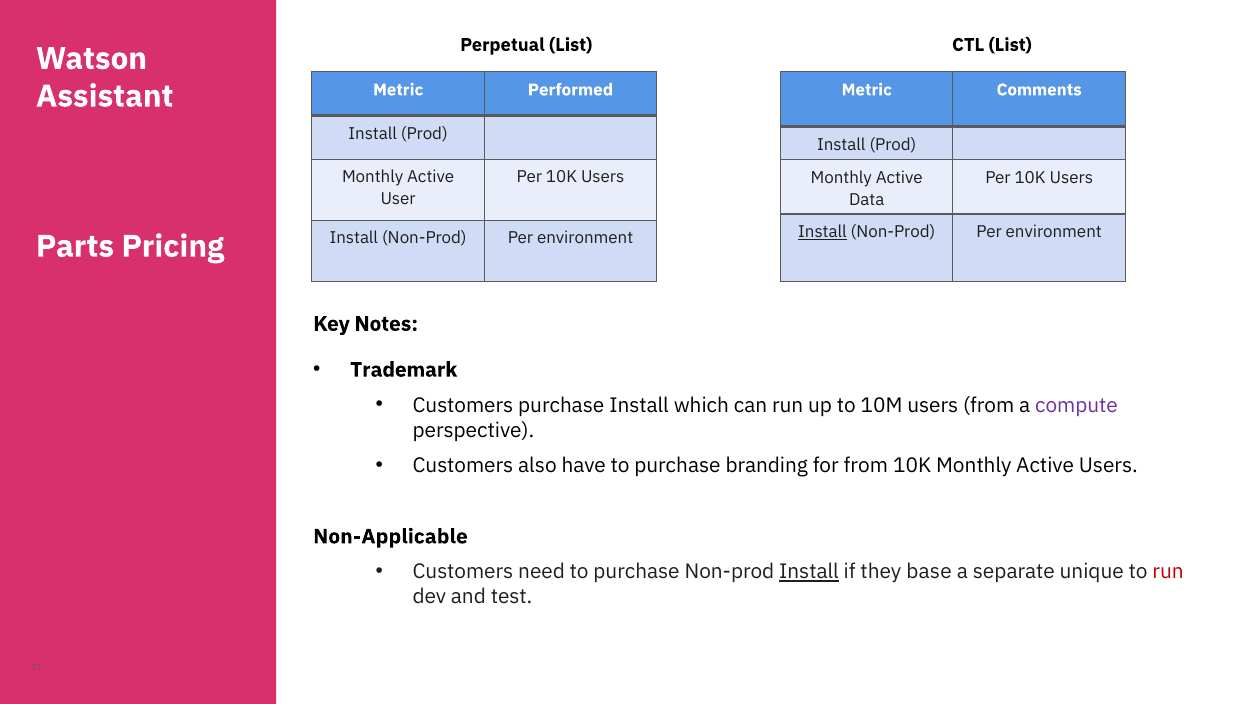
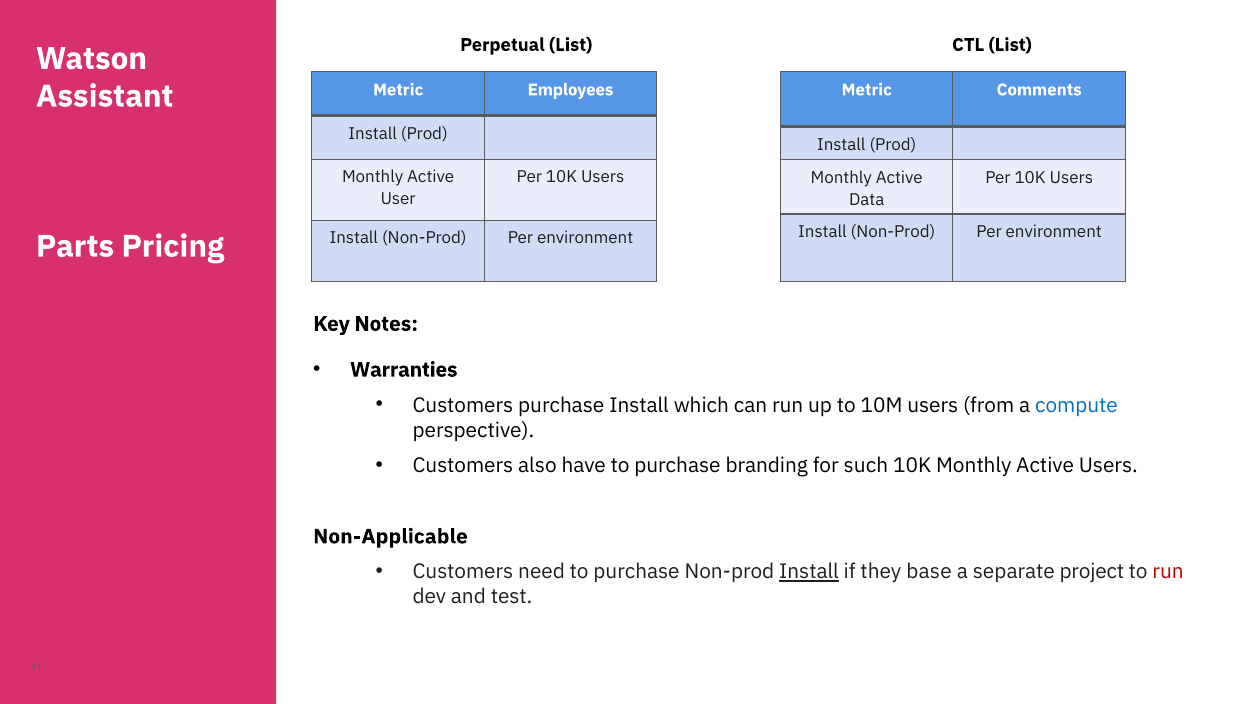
Performed: Performed -> Employees
Install at (822, 232) underline: present -> none
Trademark: Trademark -> Warranties
compute colour: purple -> blue
for from: from -> such
unique: unique -> project
